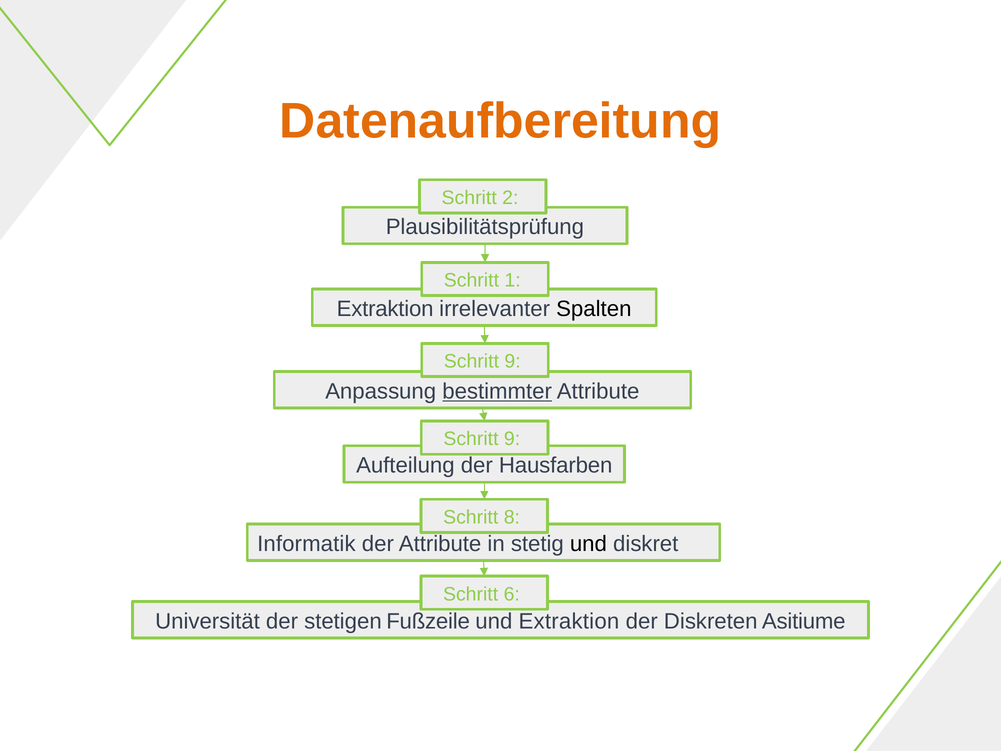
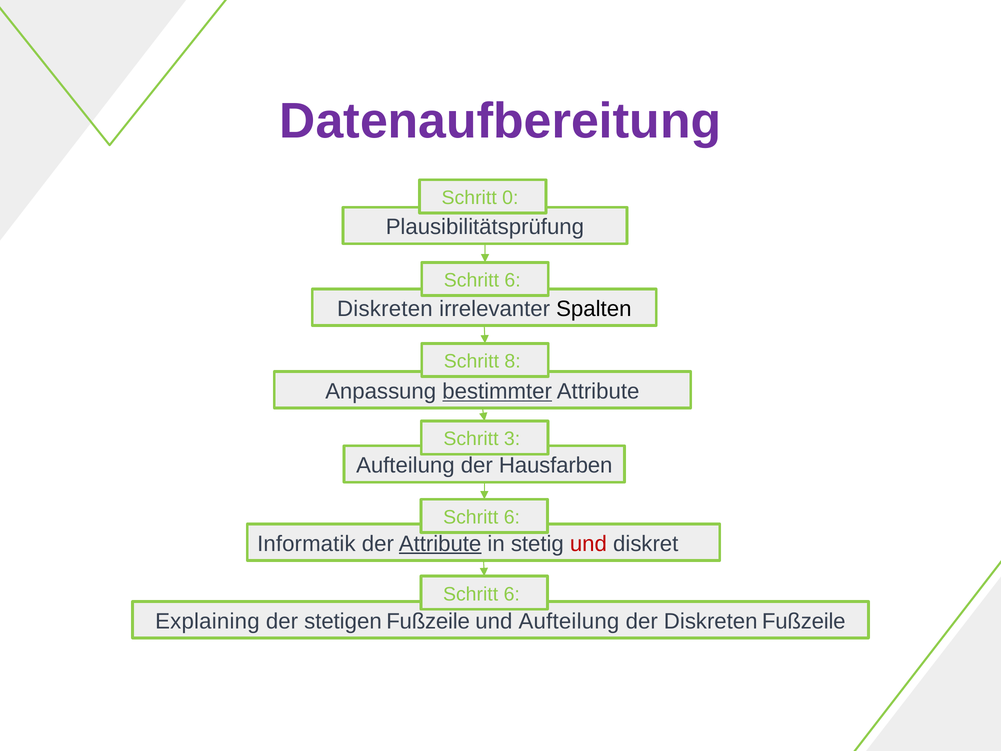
Datenaufbereitung colour: orange -> purple
2: 2 -> 0
1 at (513, 280): 1 -> 6
Extraktion at (385, 309): Extraktion -> Diskreten
9 at (513, 361): 9 -> 8
9 at (512, 439): 9 -> 3
8 at (512, 517): 8 -> 6
Attribute at (440, 544) underline: none -> present
und at (588, 544) colour: black -> red
Universität: Universität -> Explaining
und Extraktion: Extraktion -> Aufteilung
Diskreten Asitiume: Asitiume -> Fußzeile
